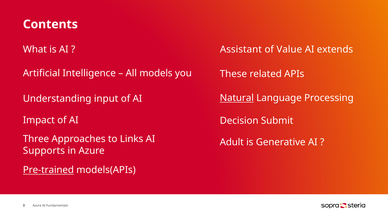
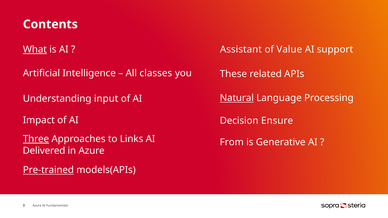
What underline: none -> present
extends: extends -> support
models: models -> classes
Submit: Submit -> Ensure
Three underline: none -> present
Adult: Adult -> From
Supports: Supports -> Delivered
